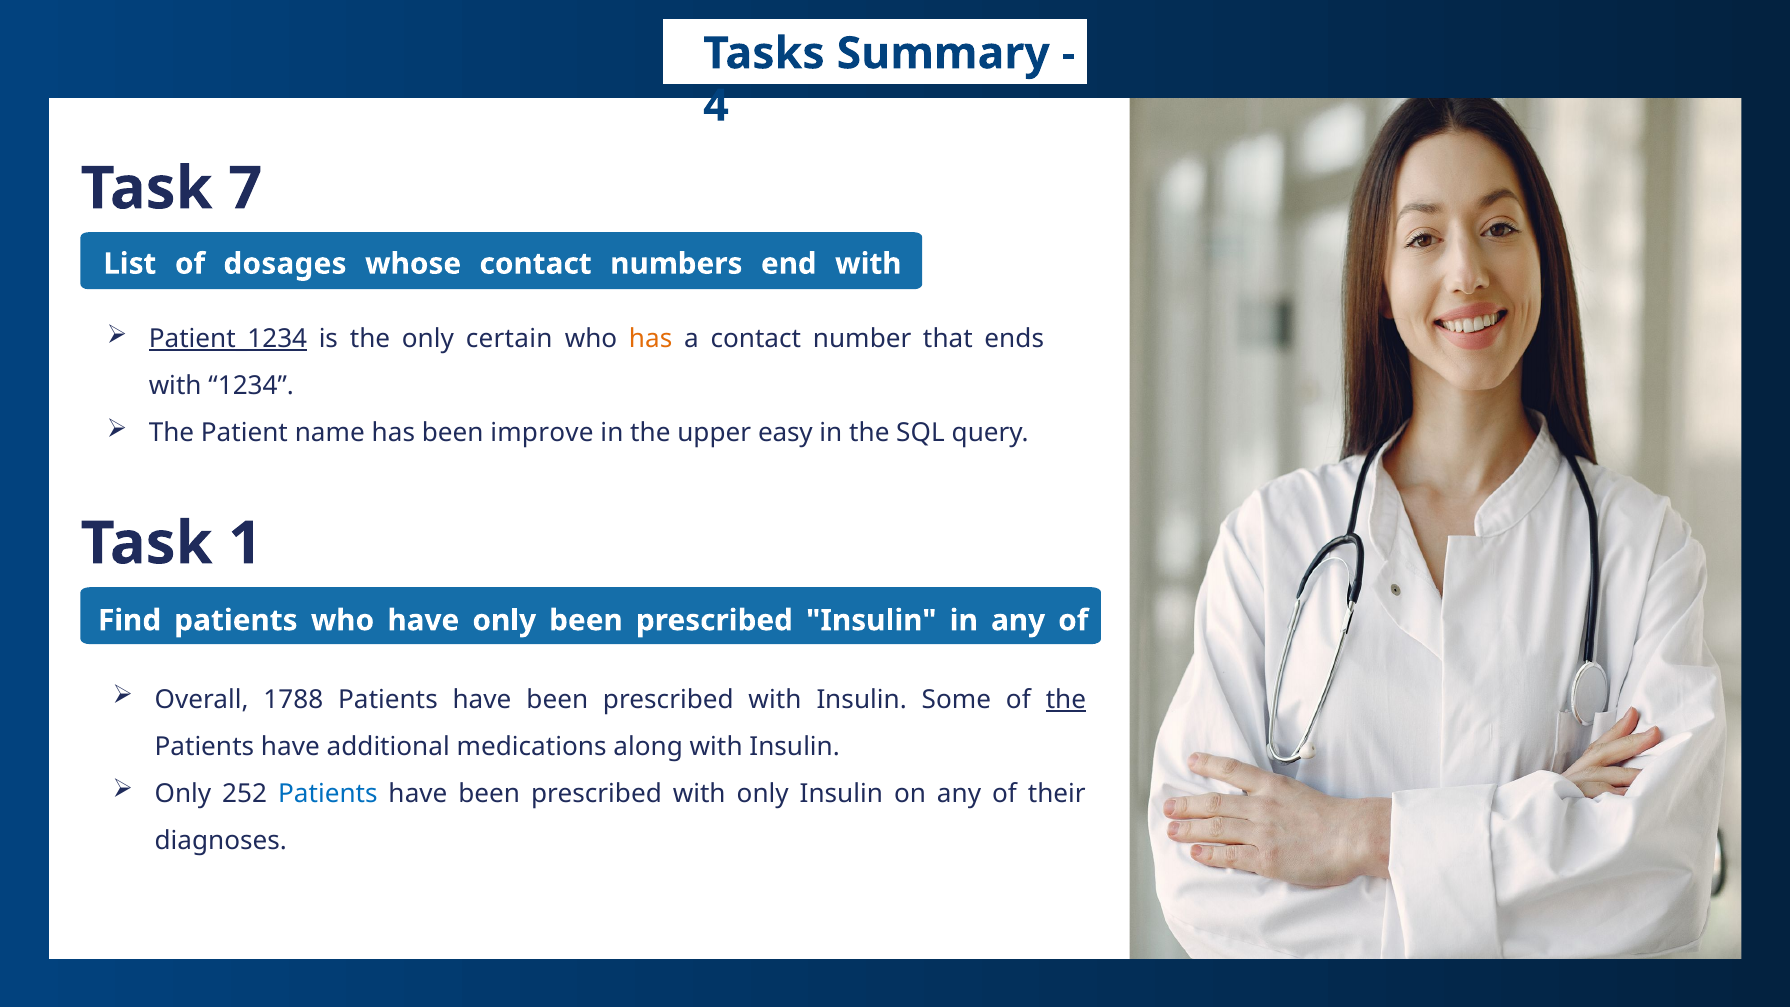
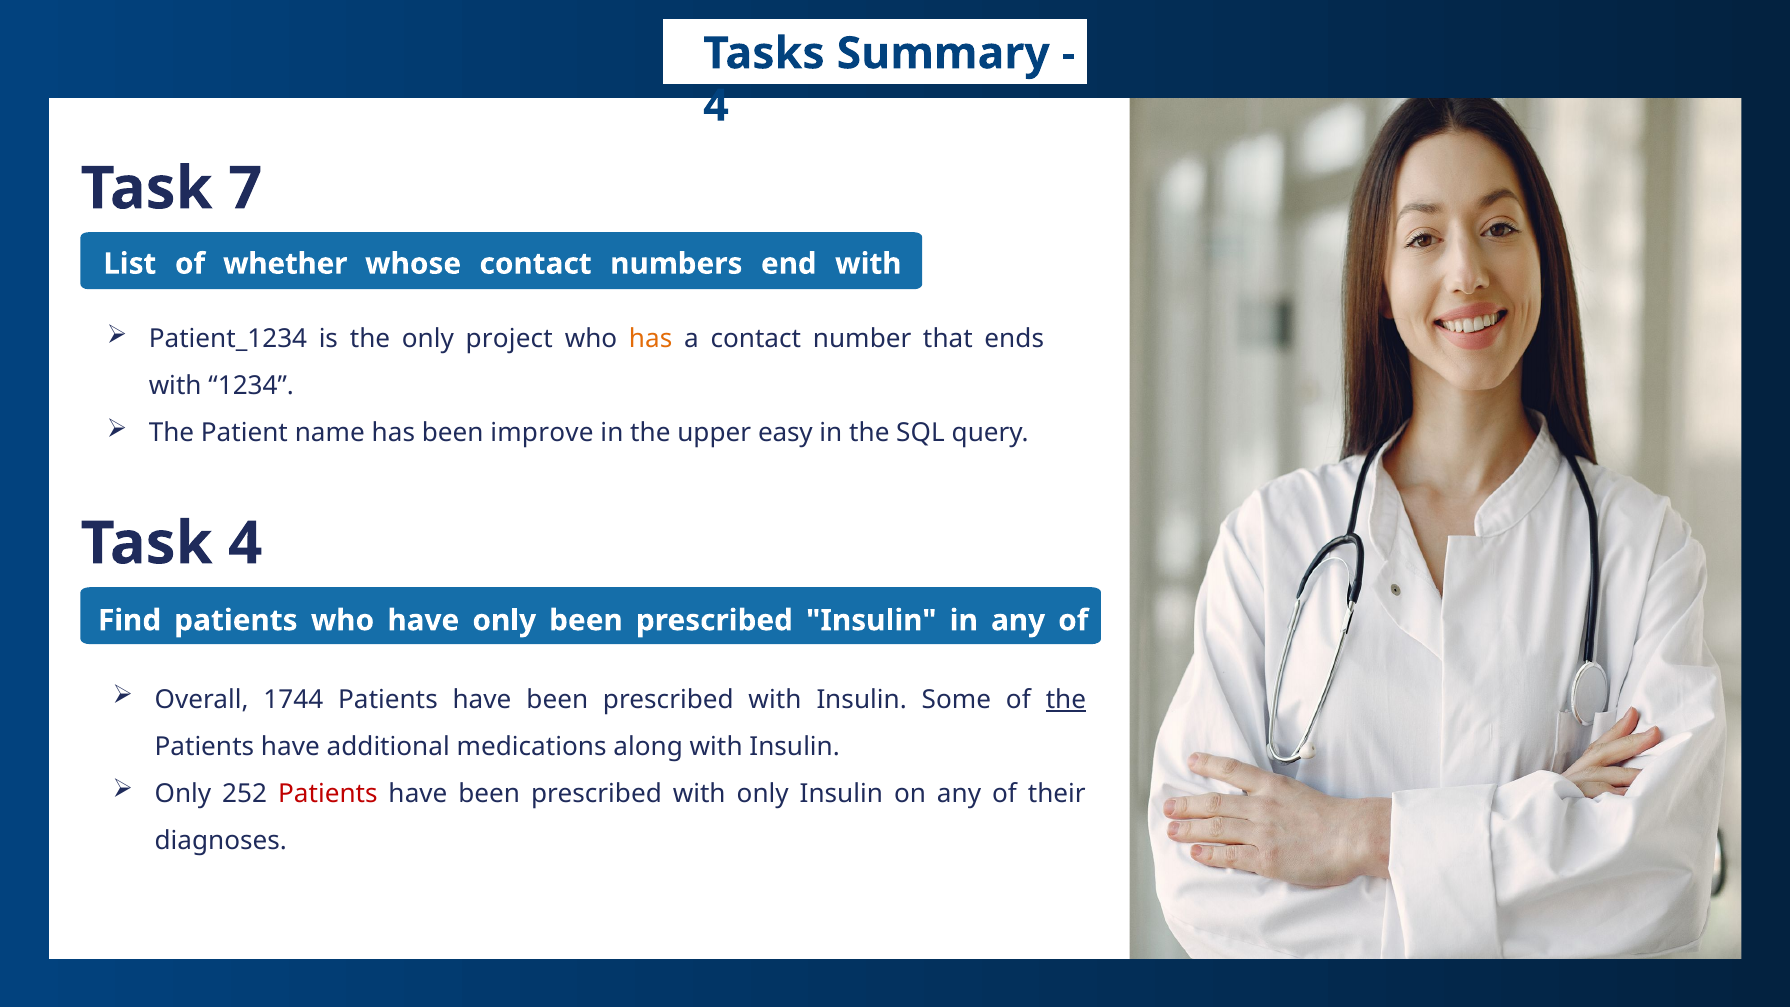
dosages: dosages -> whether
Patient_1234 underline: present -> none
certain: certain -> project
Task 1: 1 -> 4
1788: 1788 -> 1744
Patients at (328, 793) colour: blue -> red
